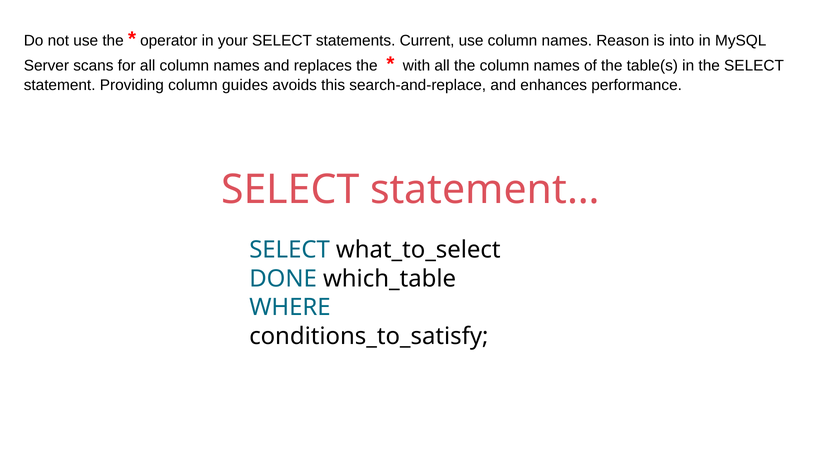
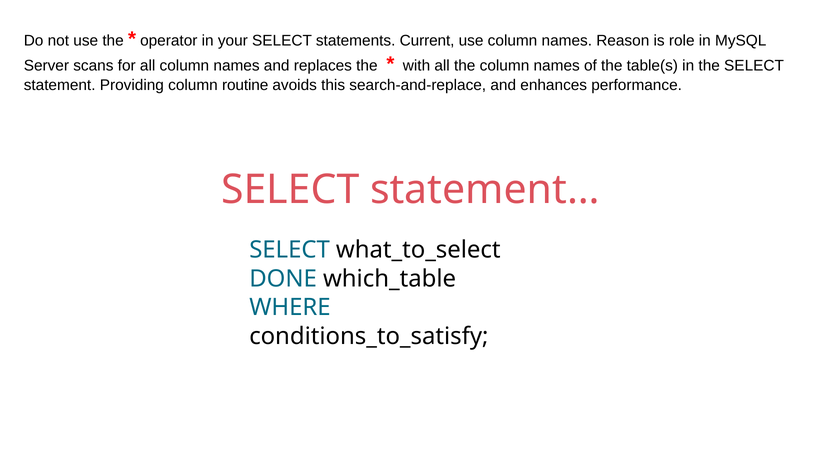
into: into -> role
guides: guides -> routine
